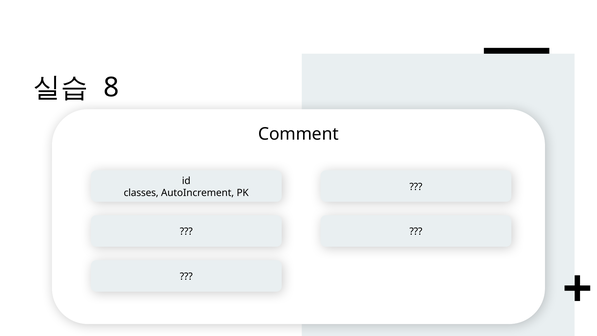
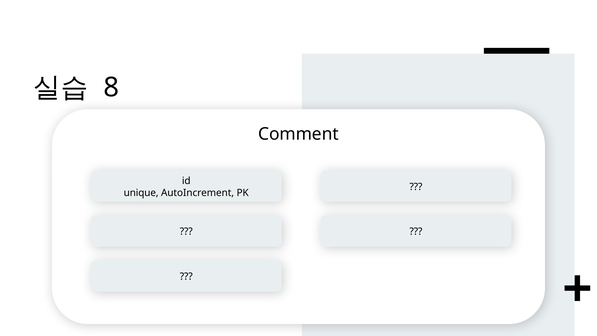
classes: classes -> unique
